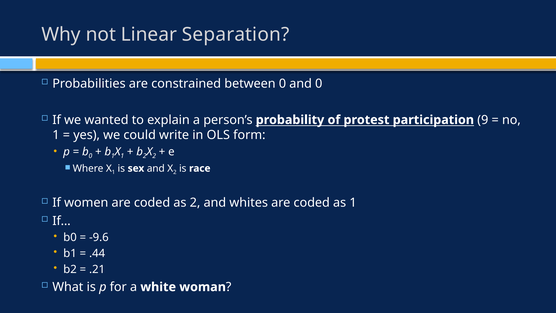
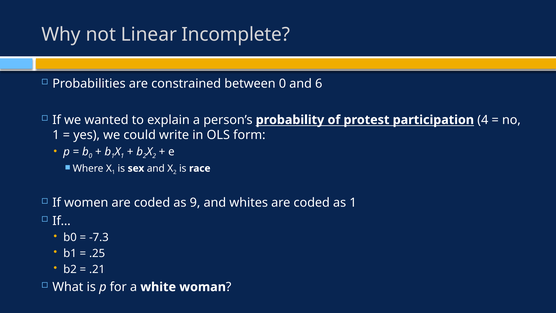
Separation: Separation -> Incomplete
and 0: 0 -> 6
9: 9 -> 4
as 2: 2 -> 9
-9.6: -9.6 -> -7.3
.44: .44 -> .25
